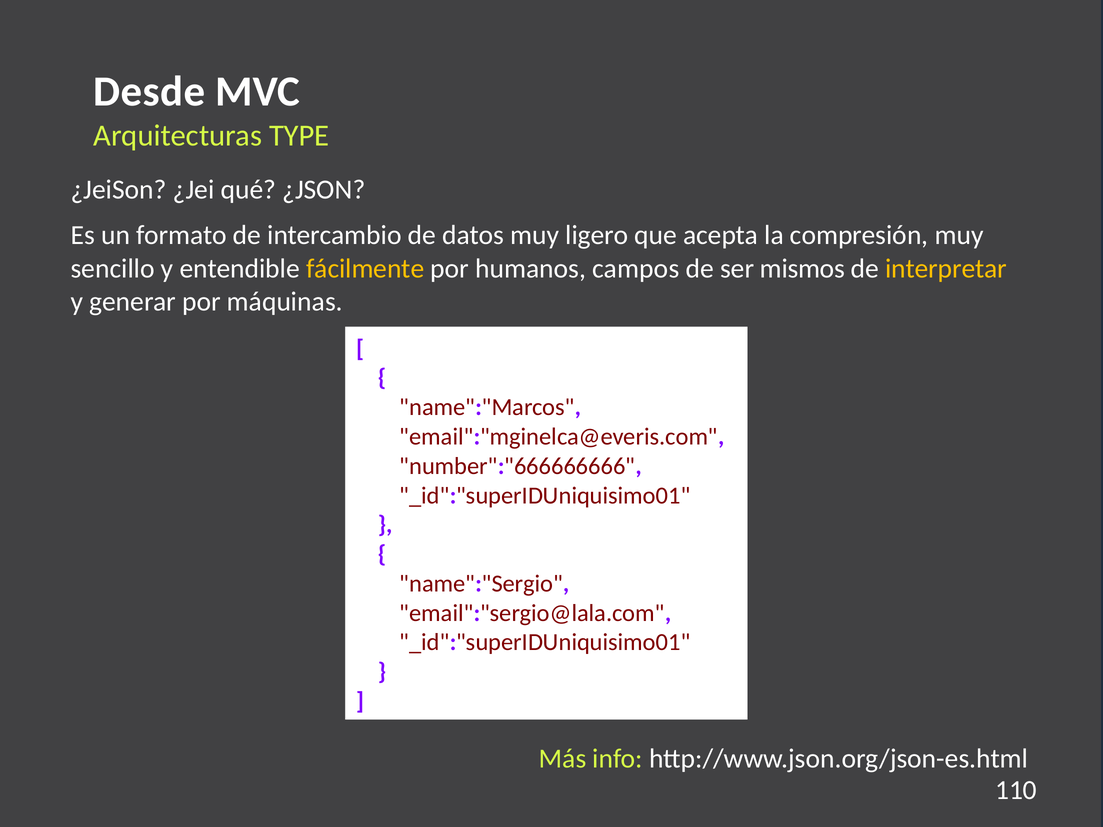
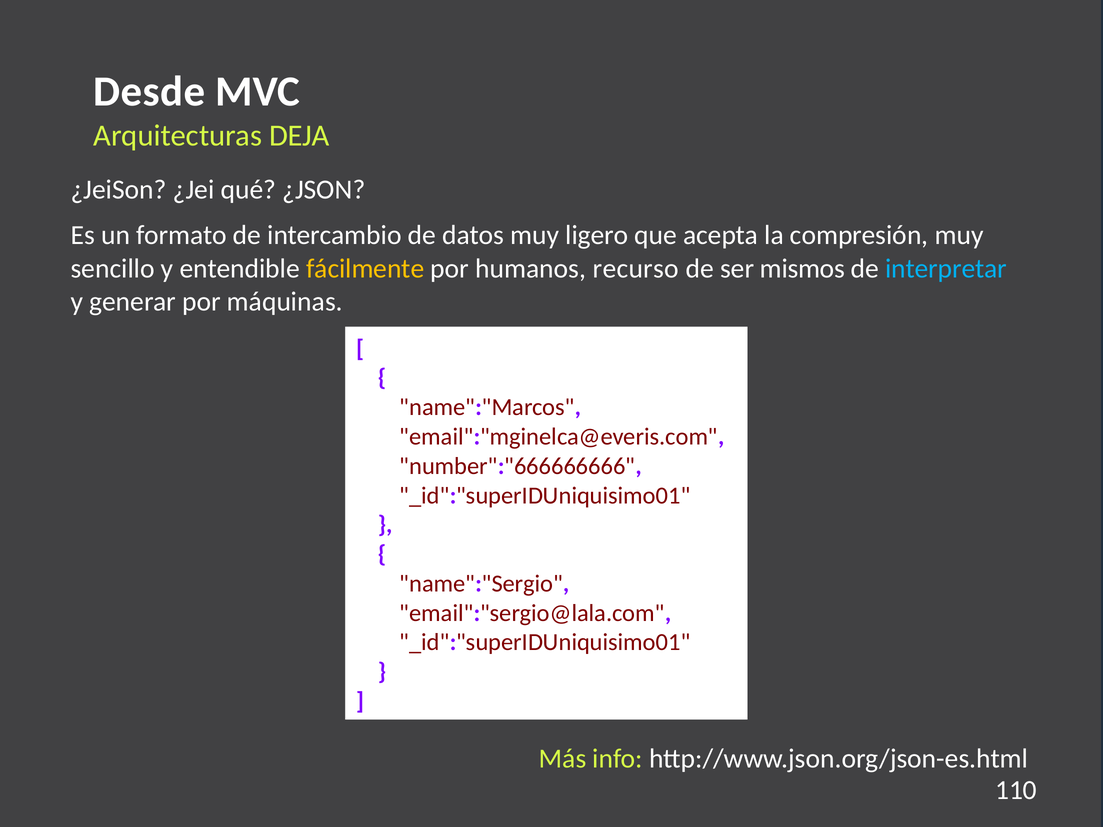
TYPE: TYPE -> DEJA
campos: campos -> recurso
interpretar colour: yellow -> light blue
